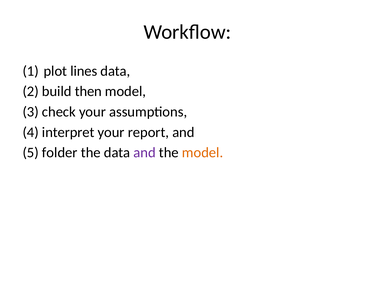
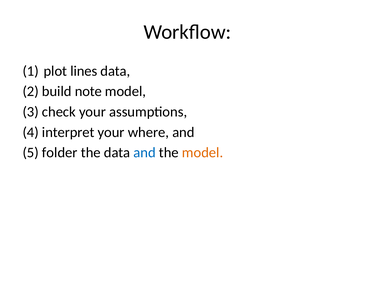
then: then -> note
report: report -> where
and at (145, 153) colour: purple -> blue
